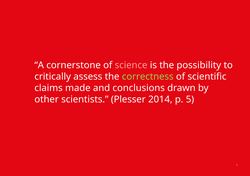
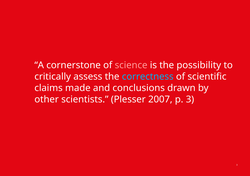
correctness colour: light green -> light blue
2014: 2014 -> 2007
p 5: 5 -> 3
